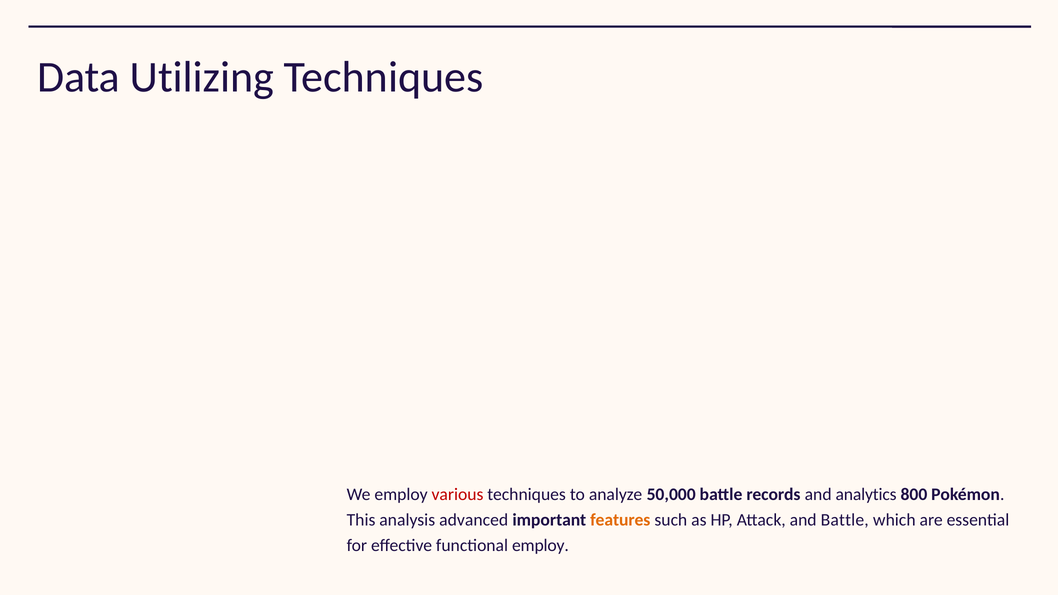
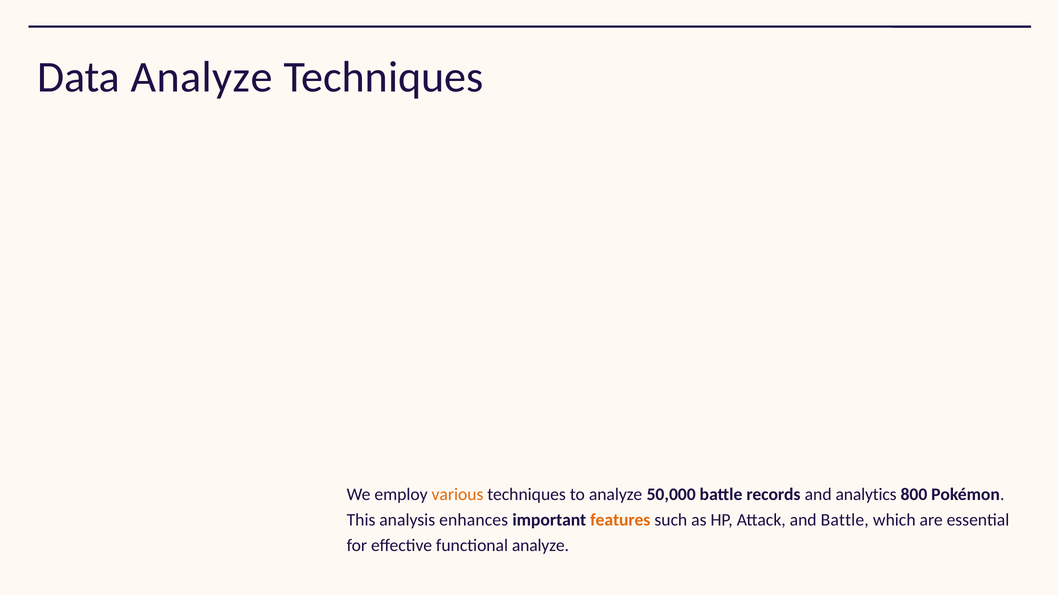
Data Utilizing: Utilizing -> Analyze
various colour: red -> orange
advanced: advanced -> enhances
functional employ: employ -> analyze
